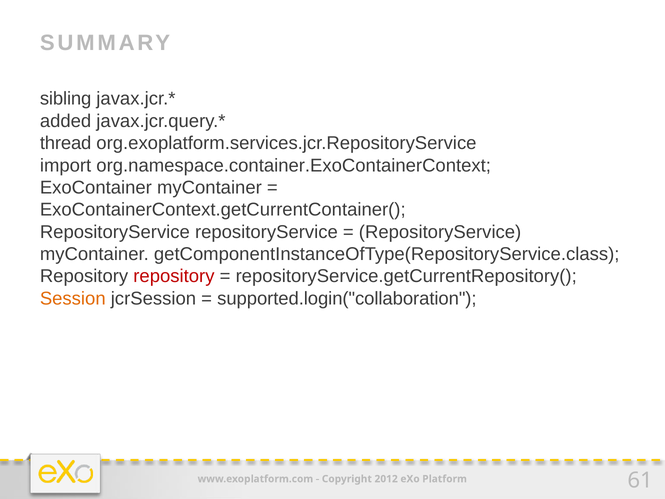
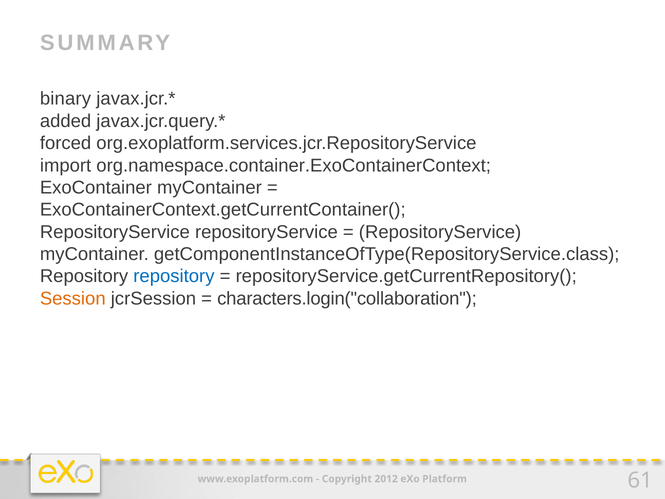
sibling: sibling -> binary
thread: thread -> forced
repository at (174, 276) colour: red -> blue
supported.login("collaboration: supported.login("collaboration -> characters.login("collaboration
